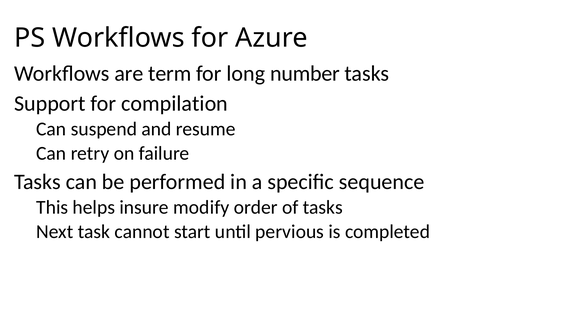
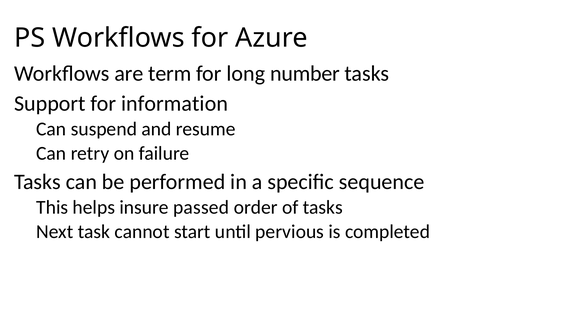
compilation: compilation -> information
modify: modify -> passed
